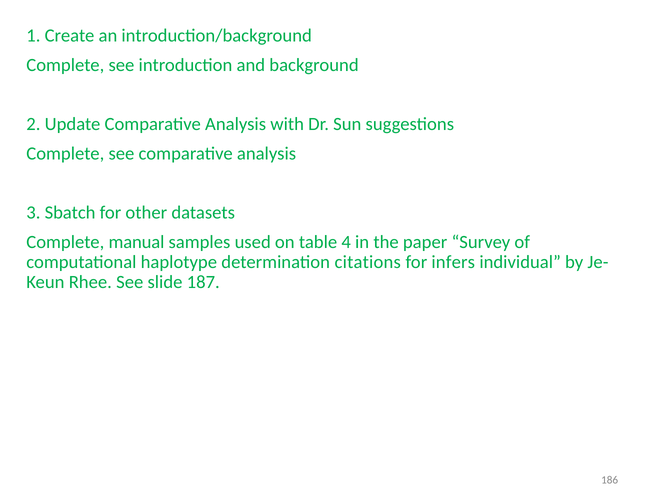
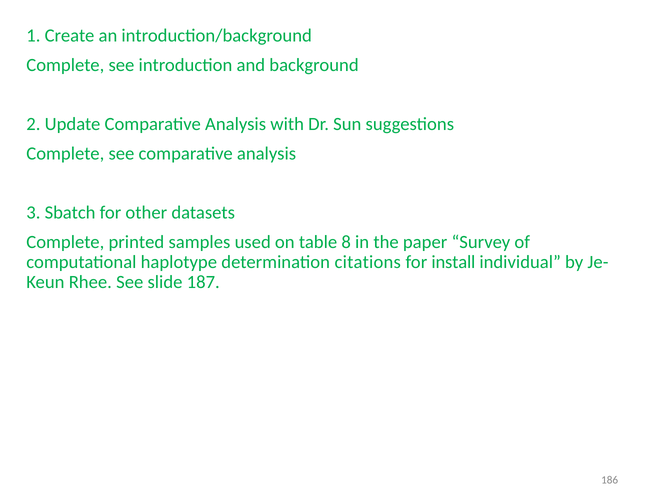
manual: manual -> printed
4: 4 -> 8
infers: infers -> install
